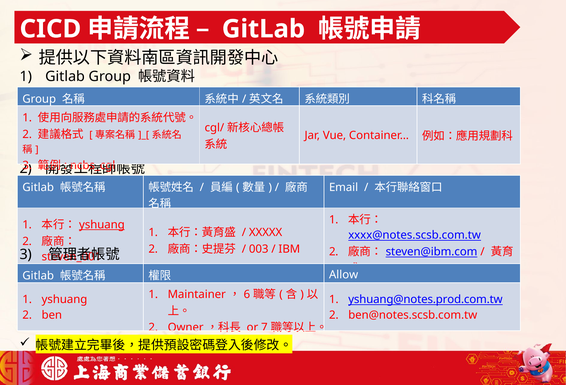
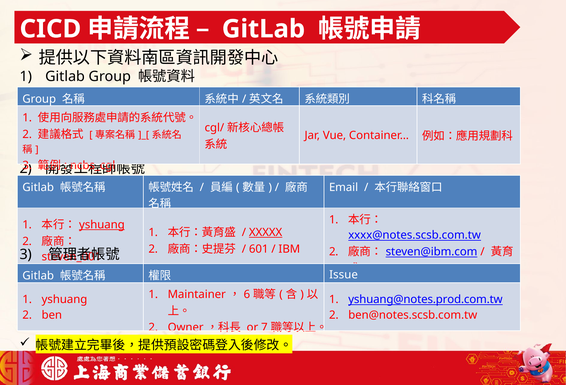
XXXXX underline: none -> present
003: 003 -> 601
Allow: Allow -> Issue
